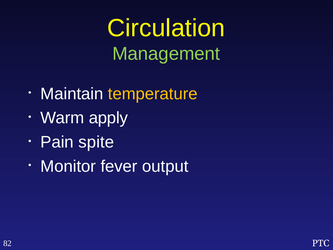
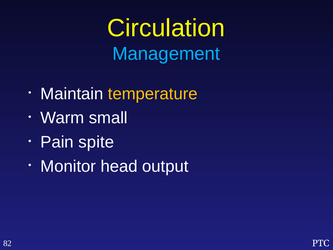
Management colour: light green -> light blue
apply: apply -> small
fever: fever -> head
